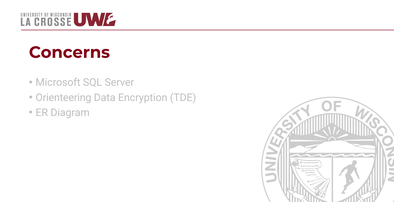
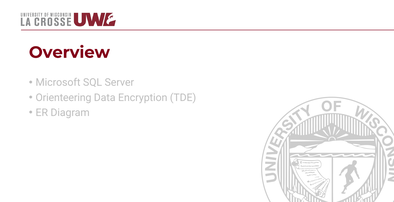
Concerns: Concerns -> Overview
